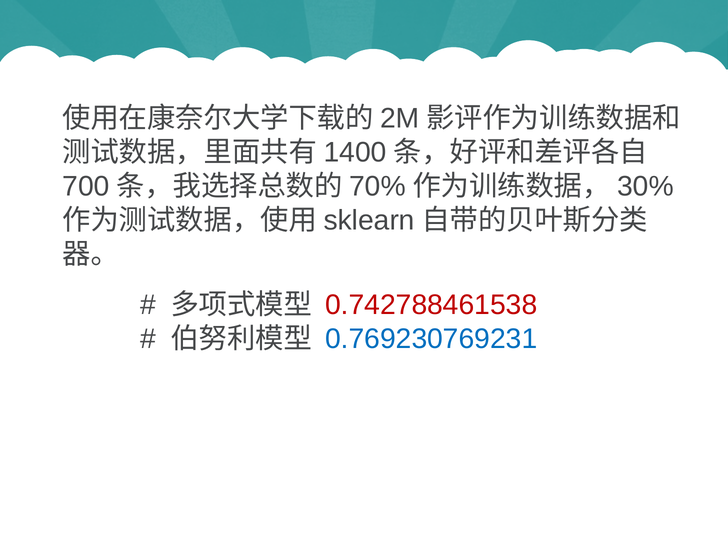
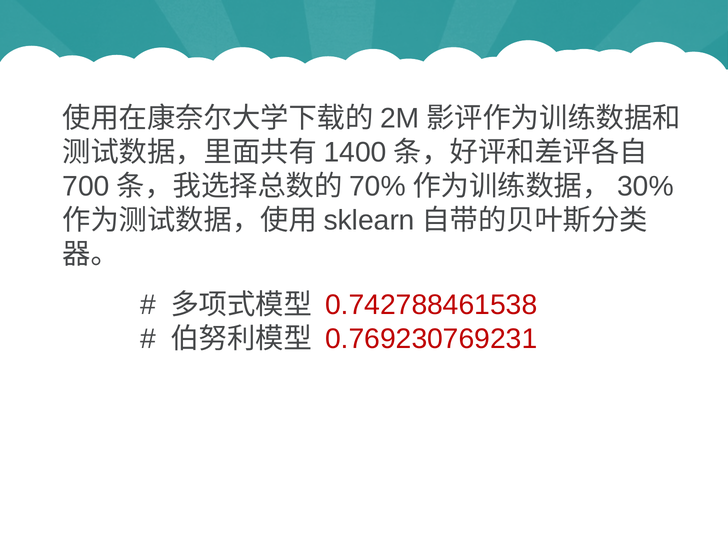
0.769230769231 colour: blue -> red
